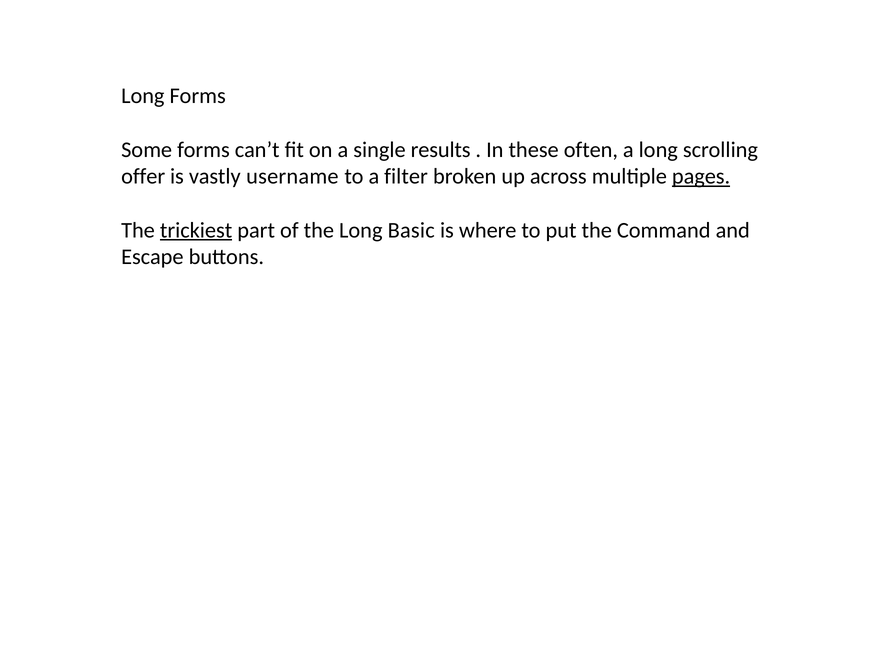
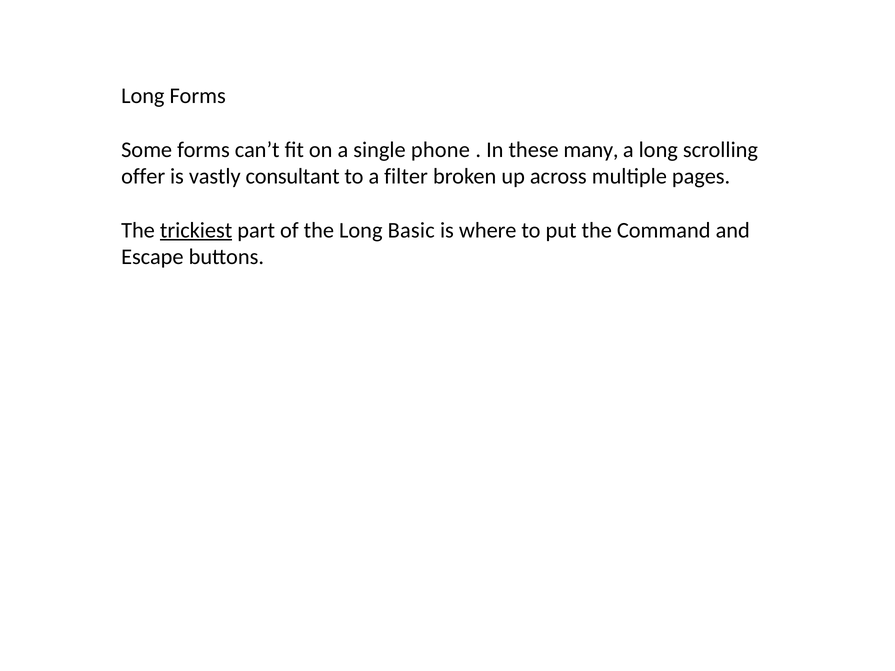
results: results -> phone
often: often -> many
username: username -> consultant
pages underline: present -> none
